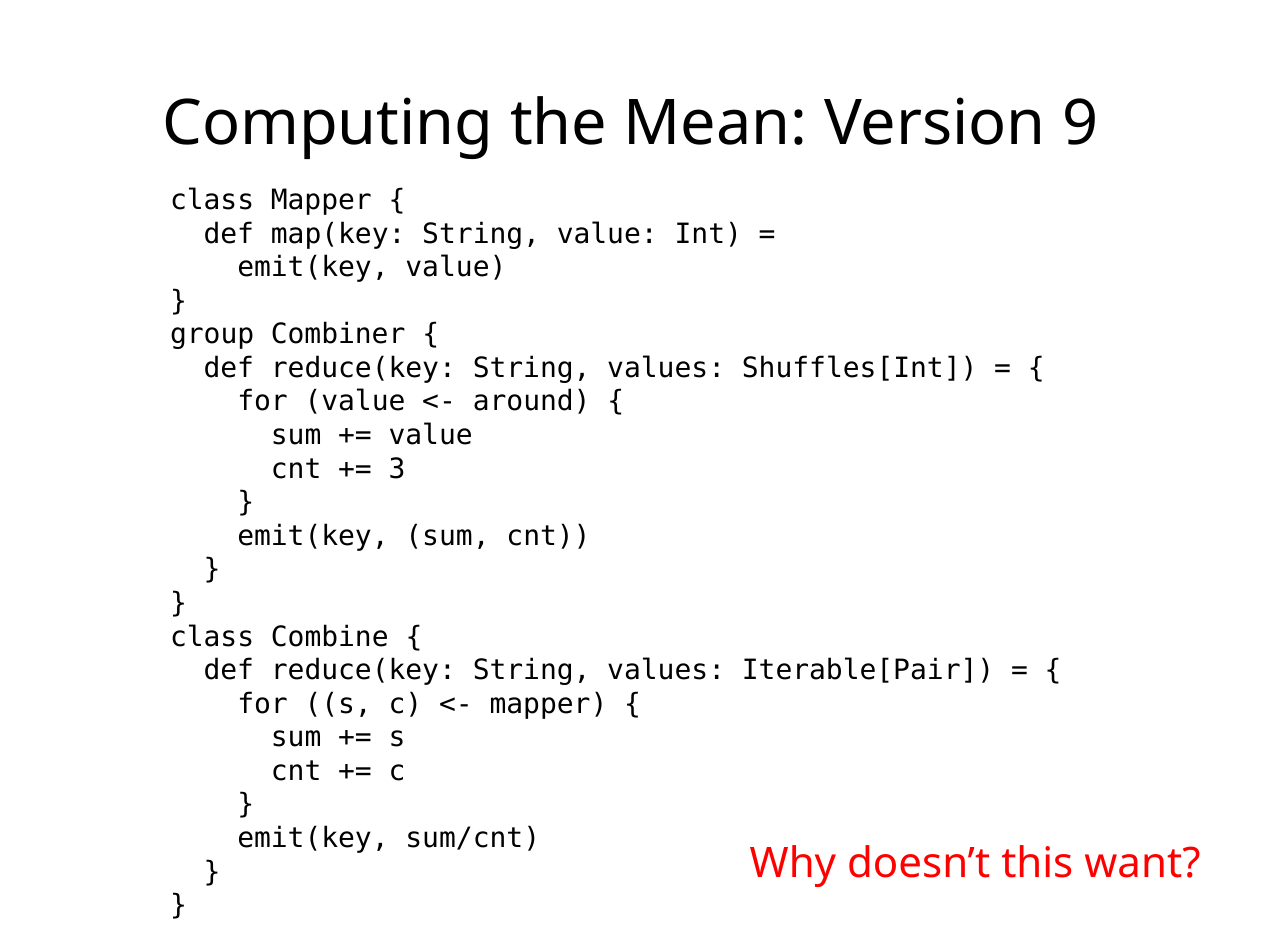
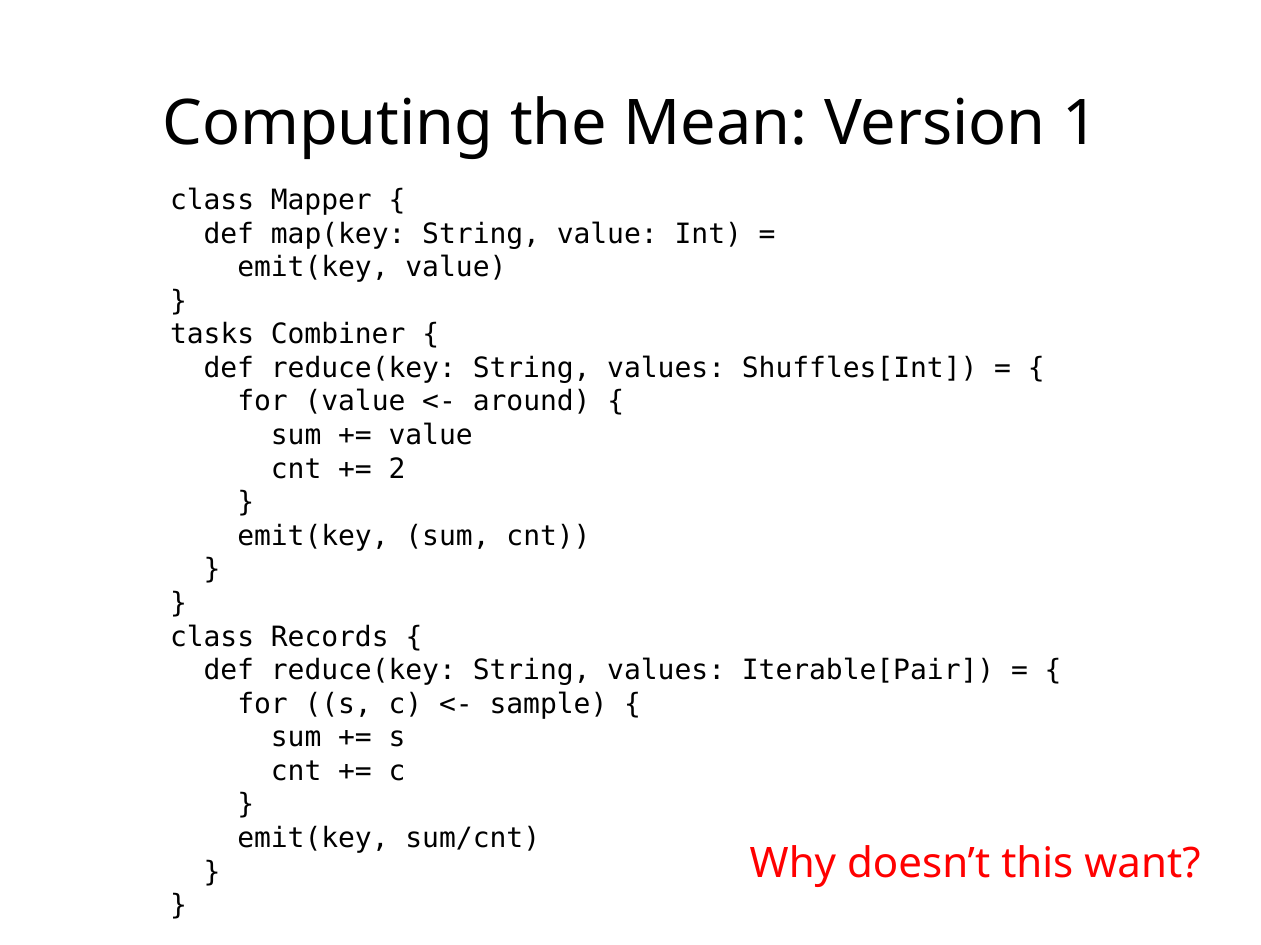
9: 9 -> 1
group: group -> tasks
3: 3 -> 2
Combine: Combine -> Records
mapper at (548, 705): mapper -> sample
